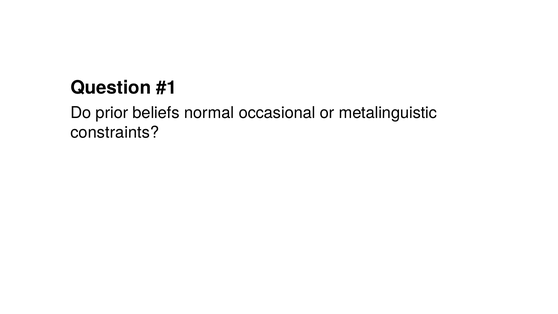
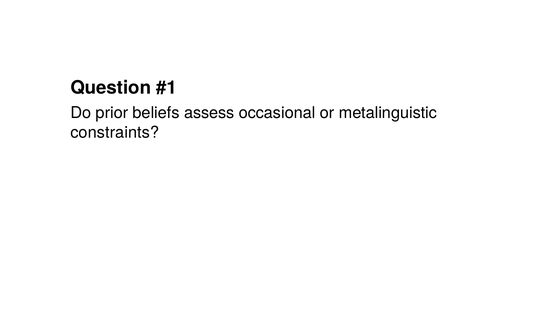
normal: normal -> assess
